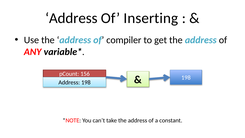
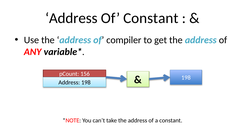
Of Inserting: Inserting -> Constant
